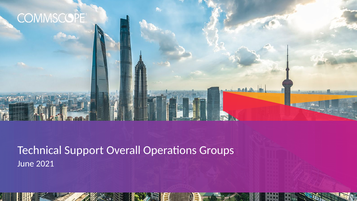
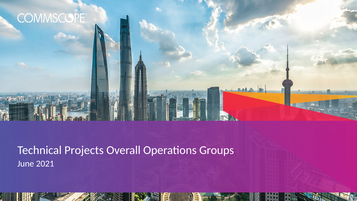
Support: Support -> Projects
